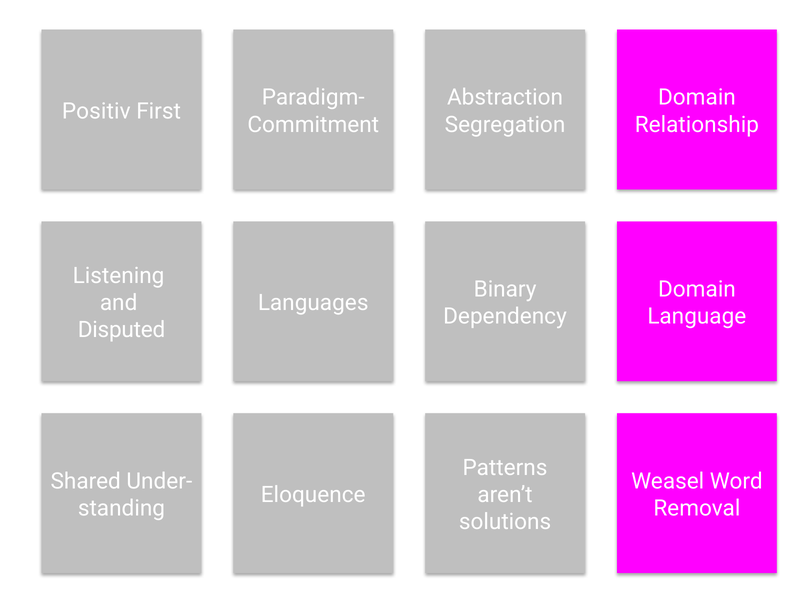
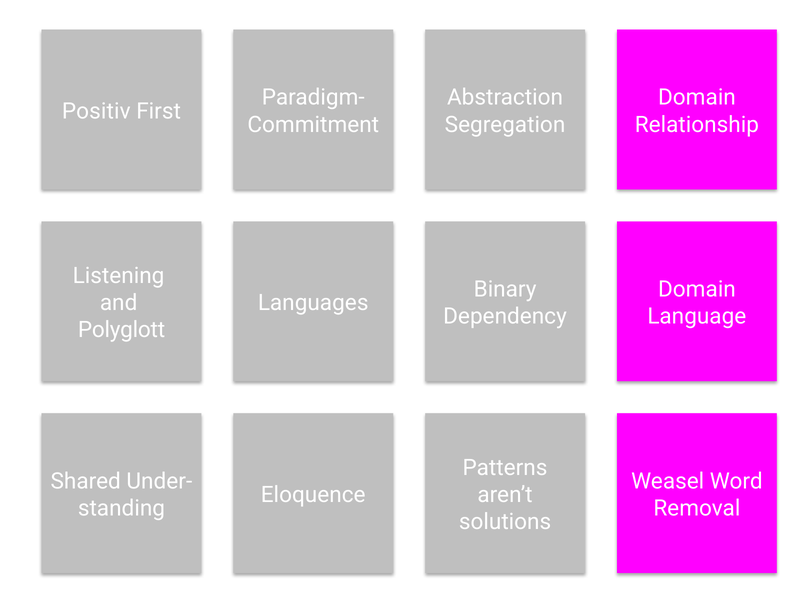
Disputed: Disputed -> Polyglott
